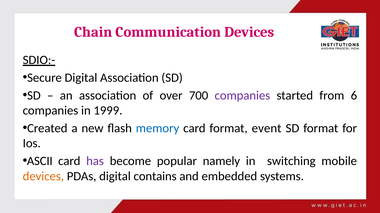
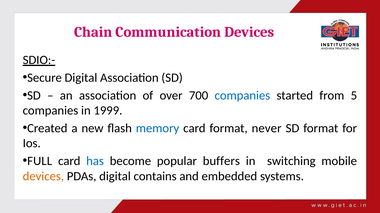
companies at (242, 96) colour: purple -> blue
6: 6 -> 5
event: event -> never
ASCII: ASCII -> FULL
has colour: purple -> blue
namely: namely -> buffers
